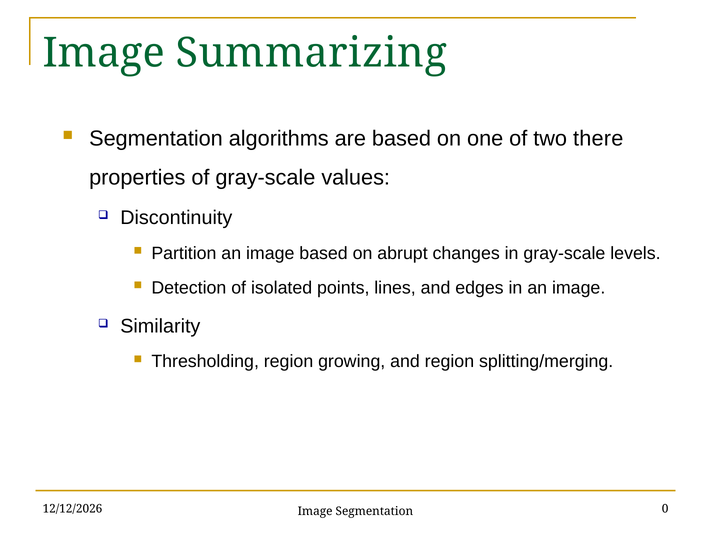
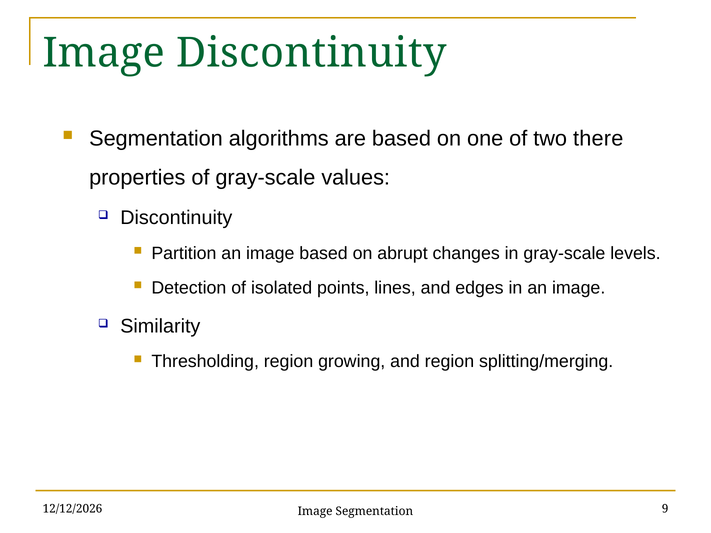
Image Summarizing: Summarizing -> Discontinuity
0: 0 -> 9
